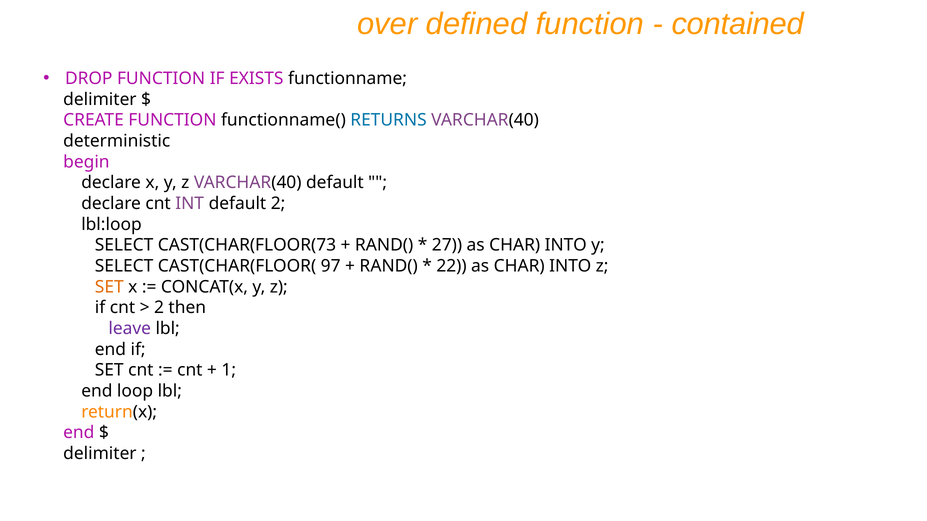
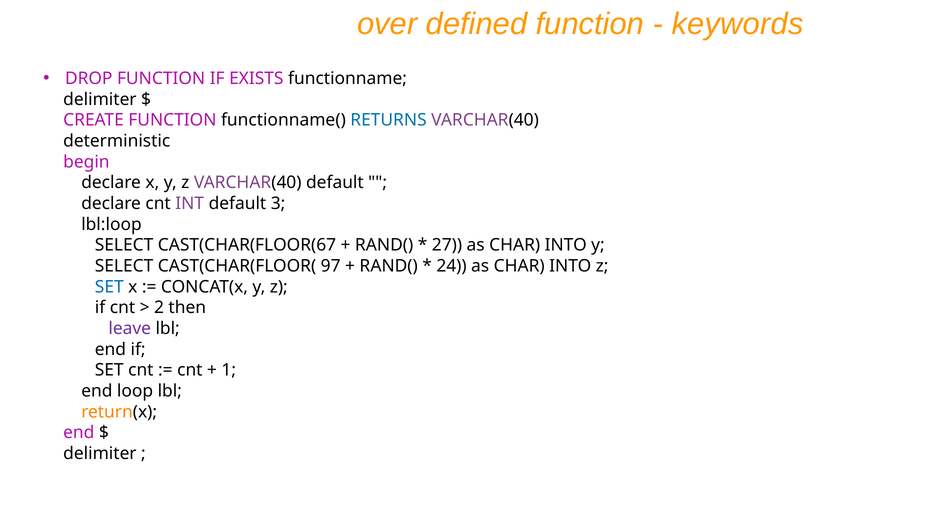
contained: contained -> keywords
default 2: 2 -> 3
CAST(CHAR(FLOOR(73: CAST(CHAR(FLOOR(73 -> CAST(CHAR(FLOOR(67
22: 22 -> 24
SET at (109, 287) colour: orange -> blue
